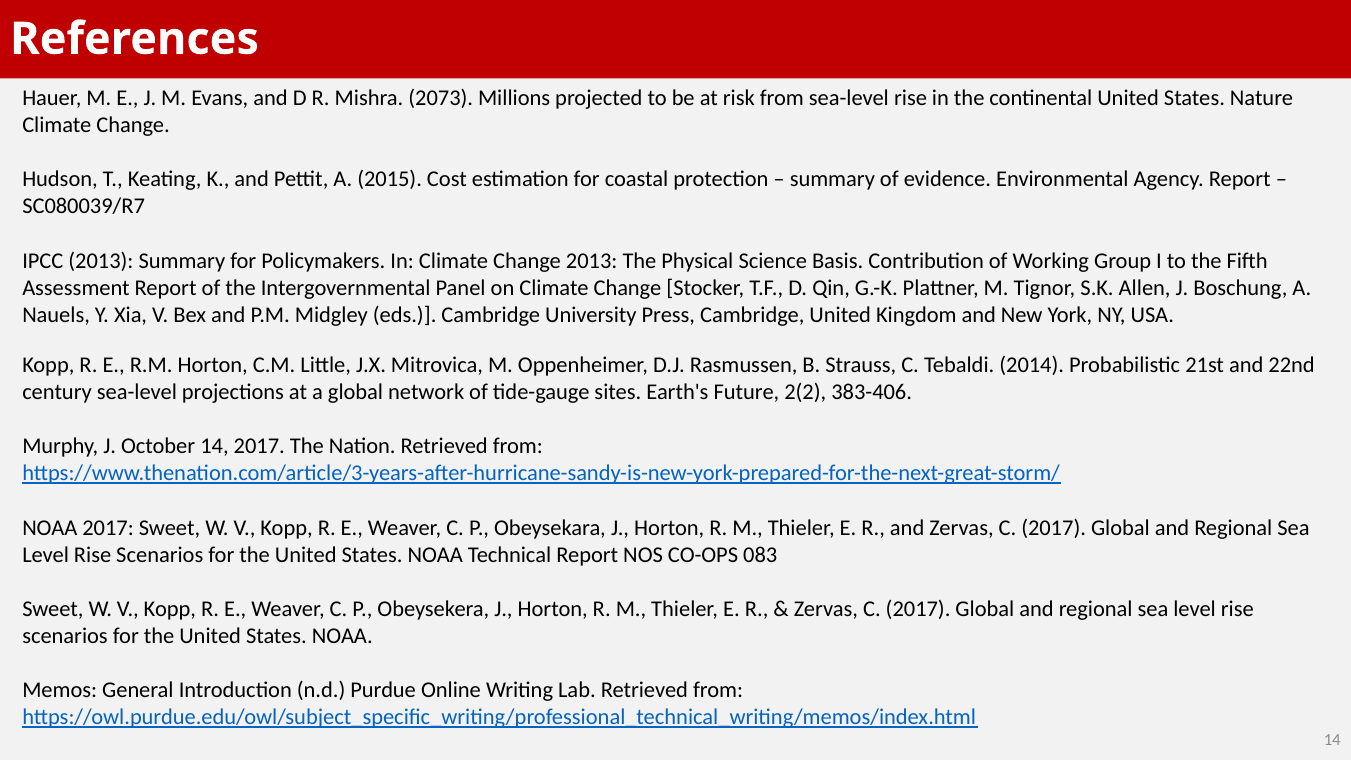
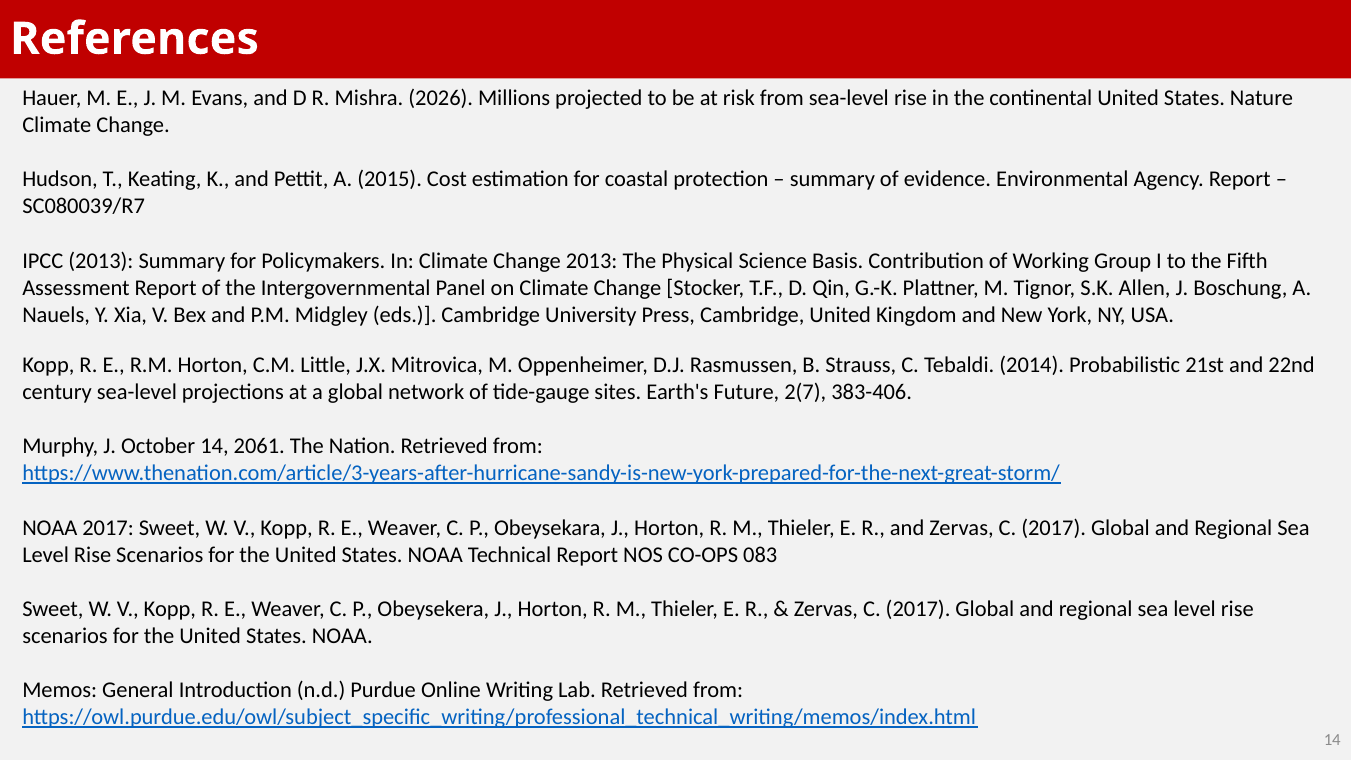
2073: 2073 -> 2026
2(2: 2(2 -> 2(7
14 2017: 2017 -> 2061
